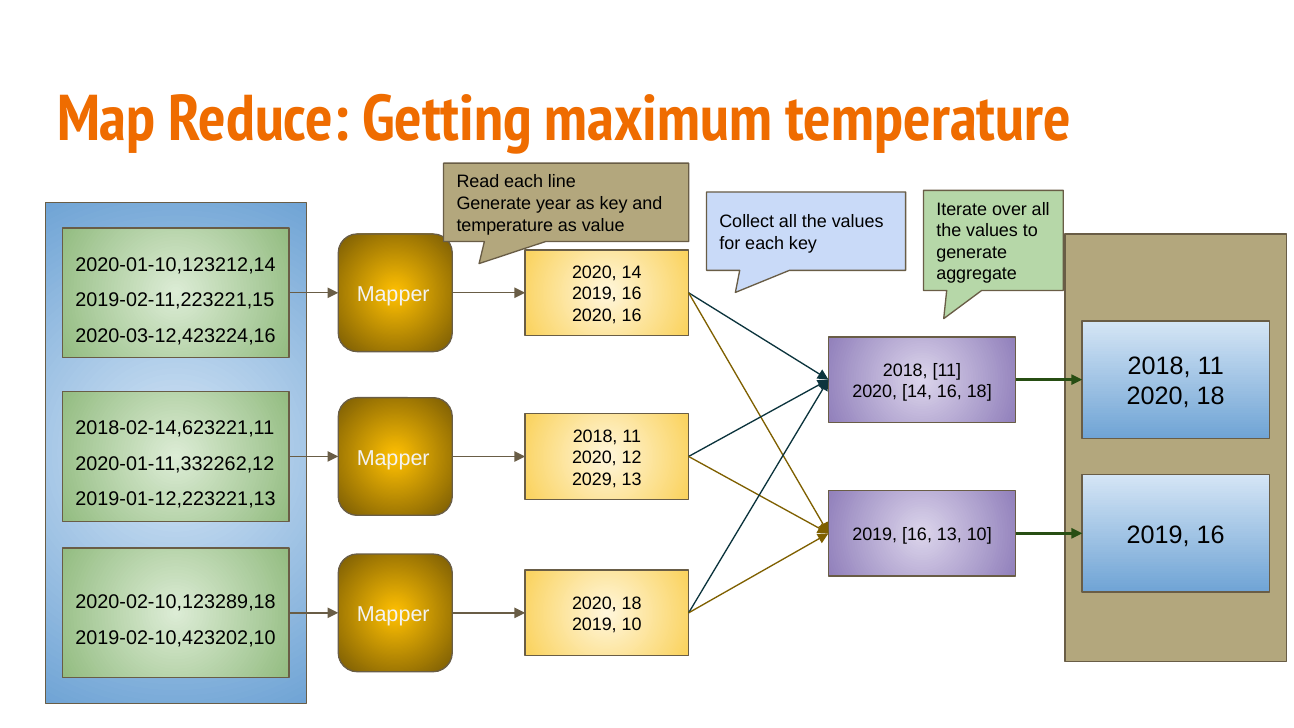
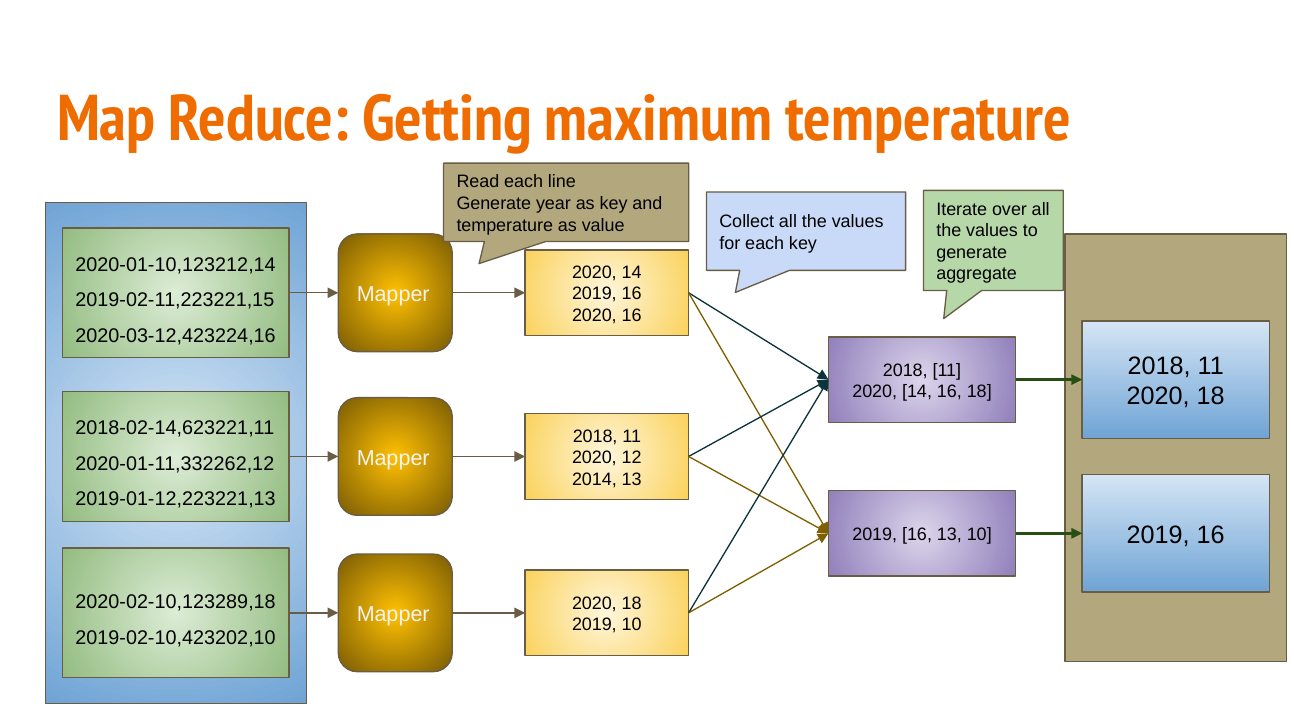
2029: 2029 -> 2014
